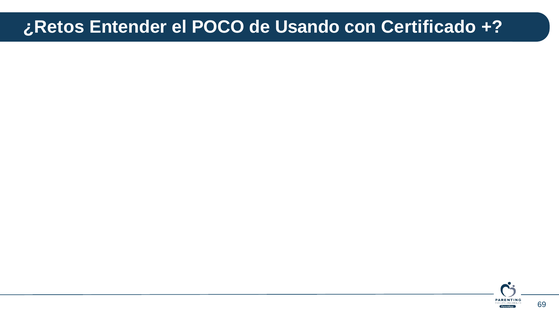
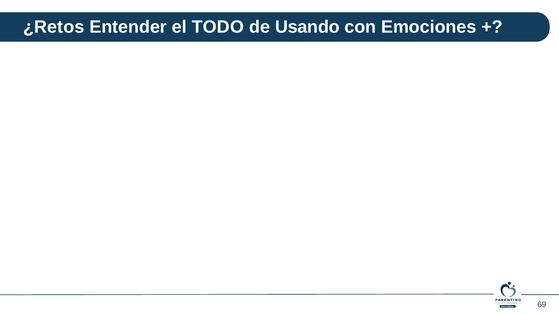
POCO: POCO -> TODO
Certificado: Certificado -> Emociones
